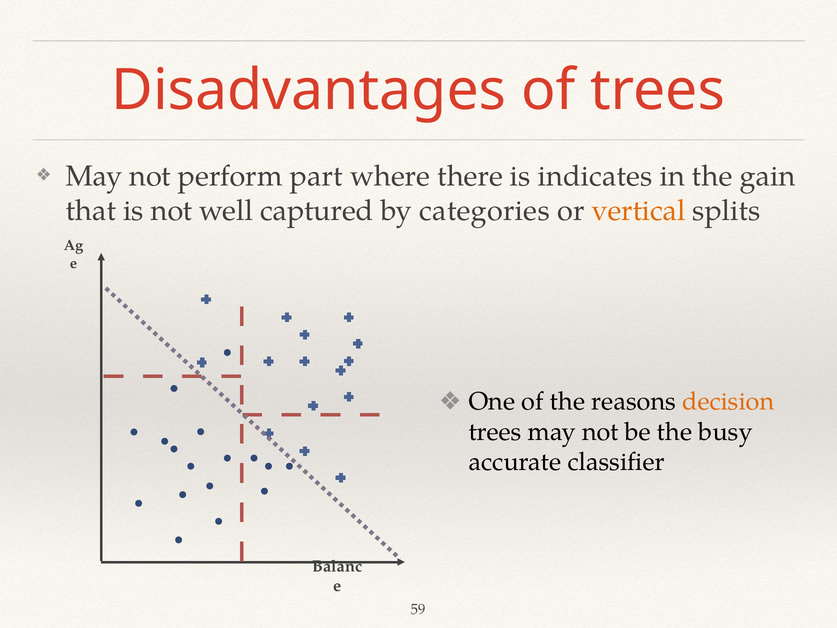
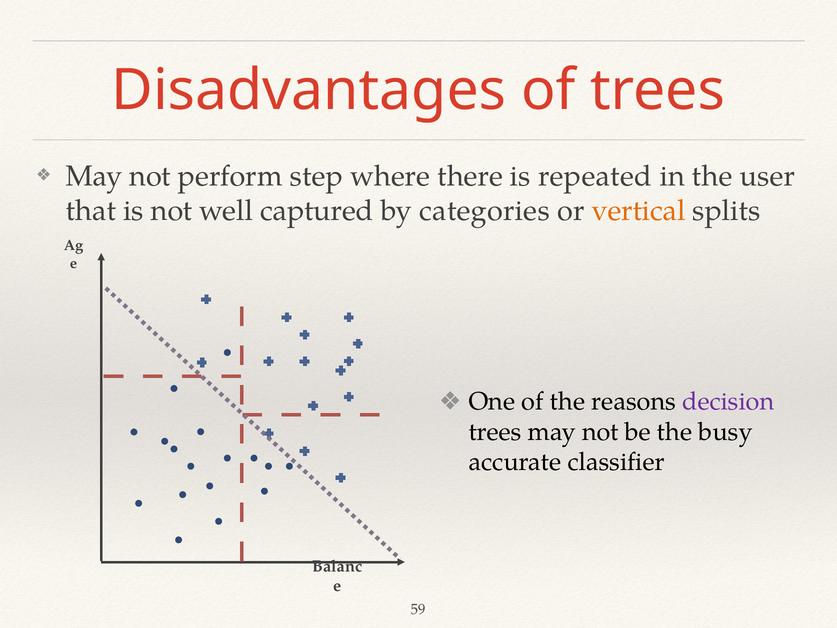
part: part -> step
indicates: indicates -> repeated
gain: gain -> user
decision colour: orange -> purple
